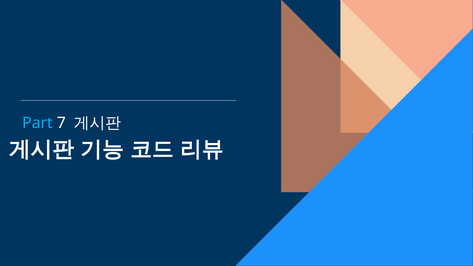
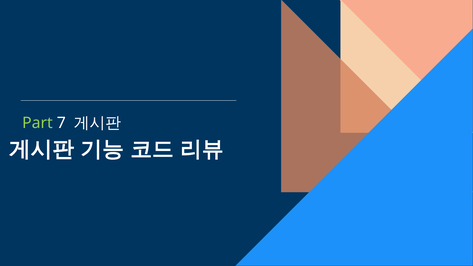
Part colour: light blue -> light green
